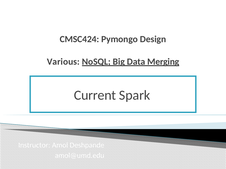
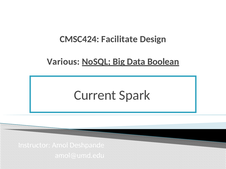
Pymongo: Pymongo -> Facilitate
Merging: Merging -> Boolean
